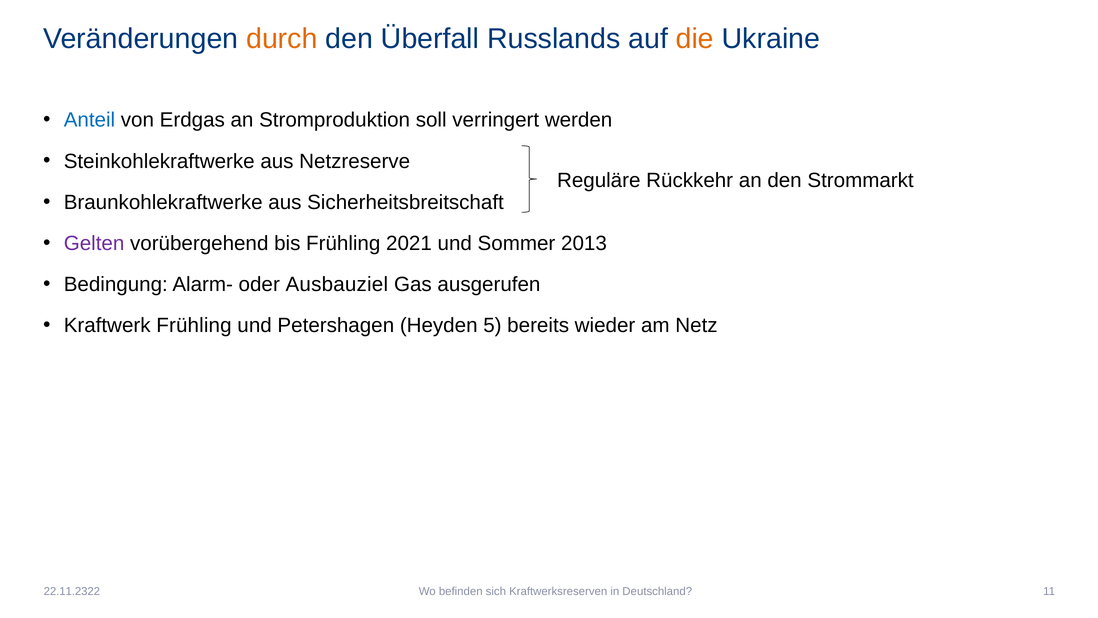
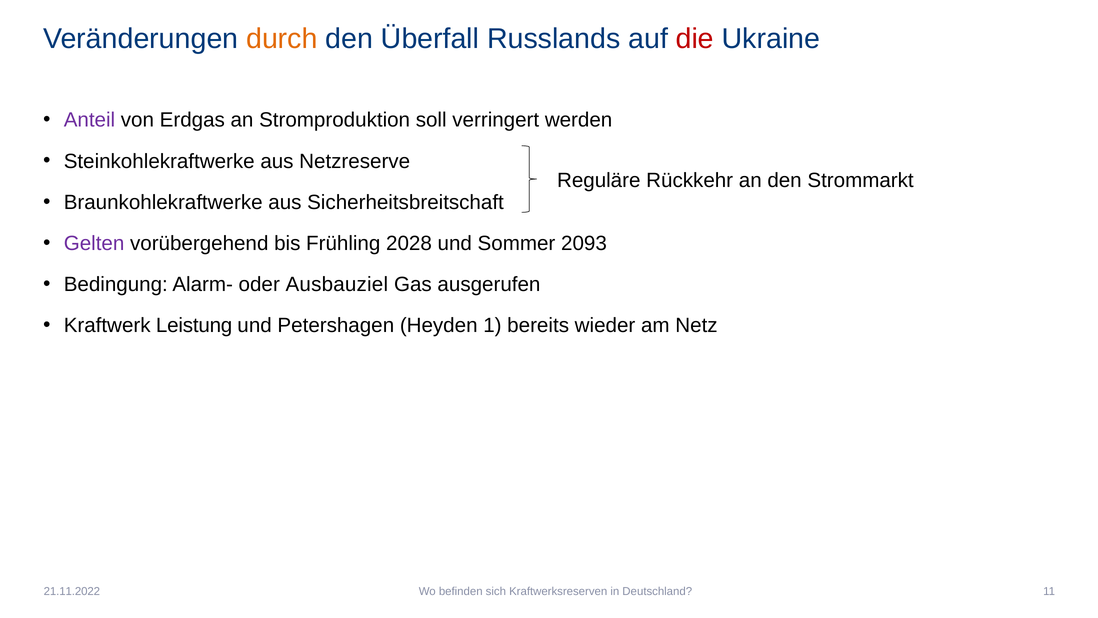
die colour: orange -> red
Anteil colour: blue -> purple
2021: 2021 -> 2028
2013: 2013 -> 2093
Kraftwerk Frühling: Frühling -> Leistung
5: 5 -> 1
22.11.2322: 22.11.2322 -> 21.11.2022
